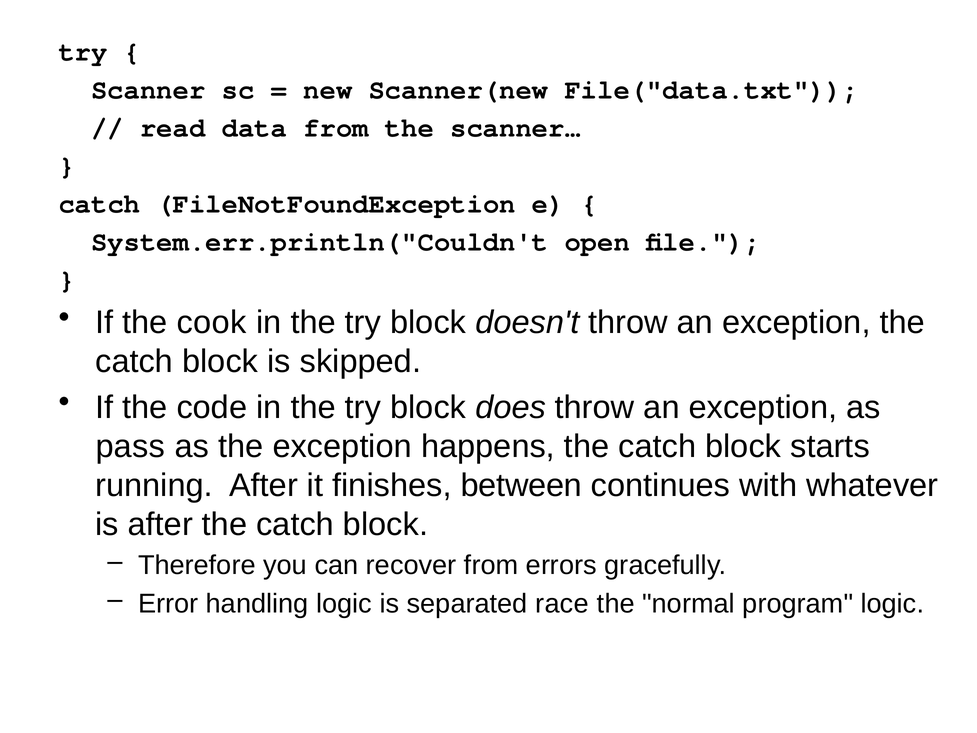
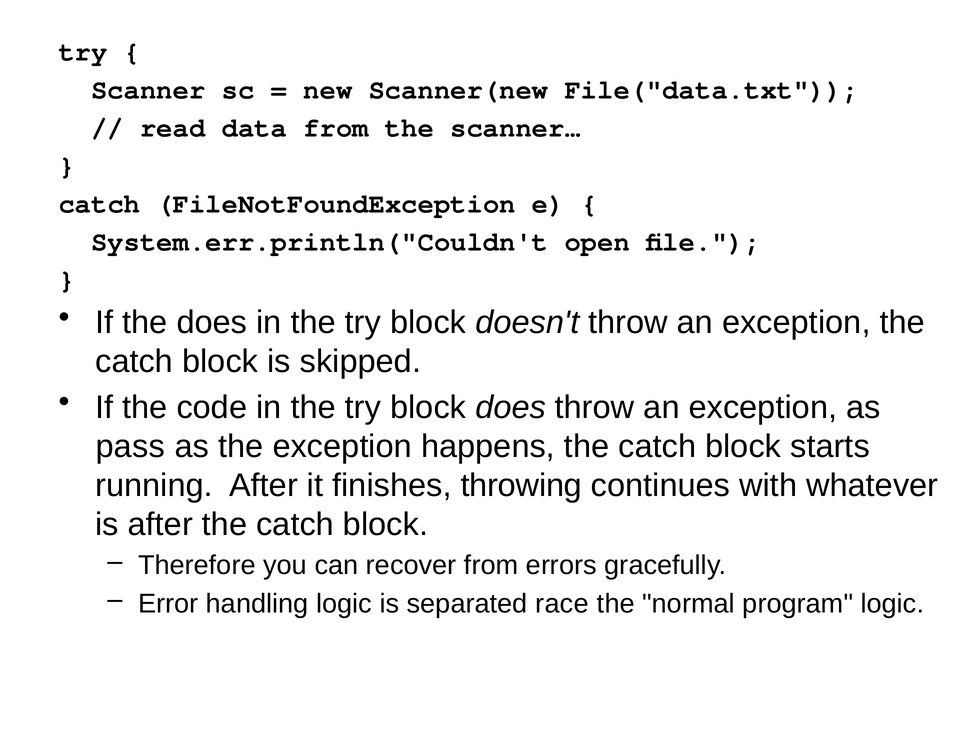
the cook: cook -> does
between: between -> throwing
